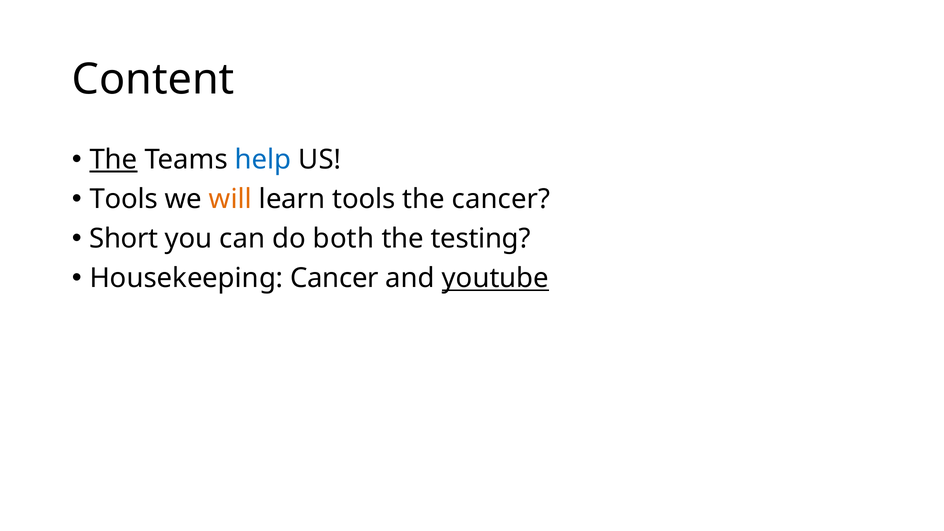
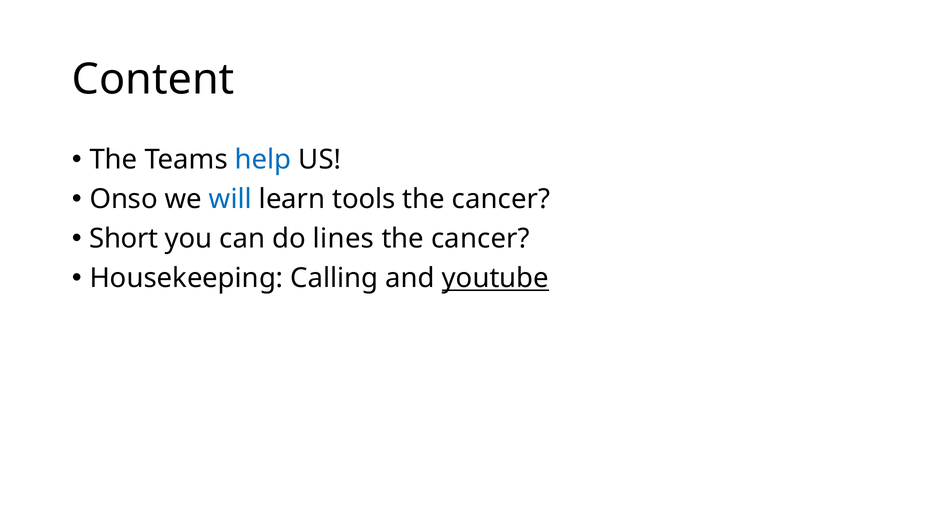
The at (114, 160) underline: present -> none
Tools at (124, 199): Tools -> Onso
will colour: orange -> blue
both: both -> lines
testing at (481, 239): testing -> cancer
Housekeeping Cancer: Cancer -> Calling
